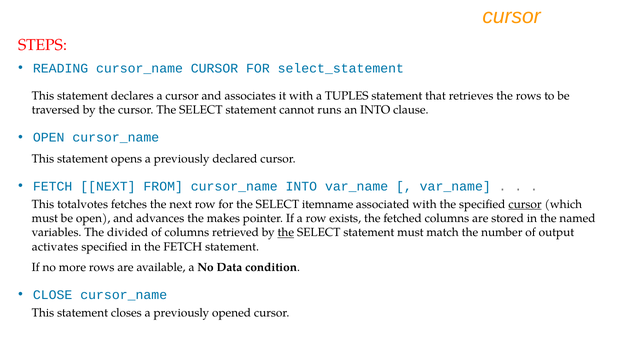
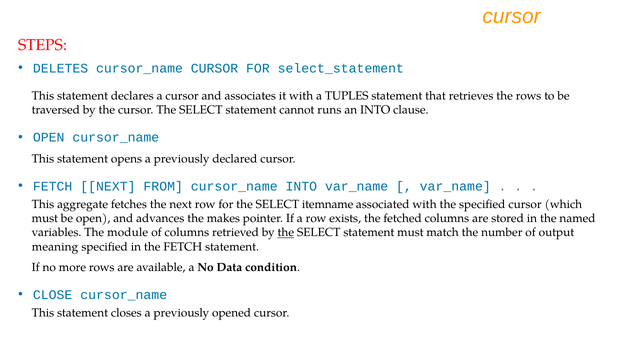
READING: READING -> DELETES
totalvotes: totalvotes -> aggregate
cursor at (525, 204) underline: present -> none
divided: divided -> module
activates: activates -> meaning
